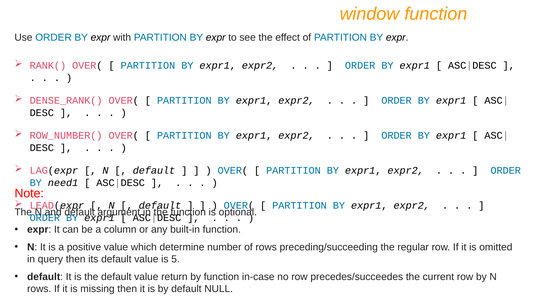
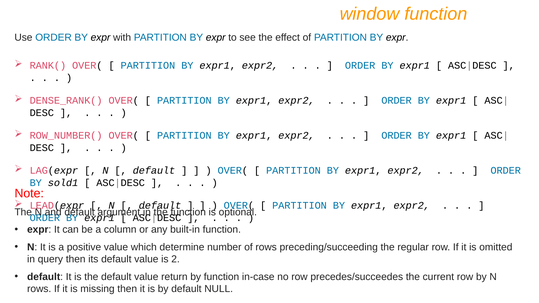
need1: need1 -> sold1
5: 5 -> 2
